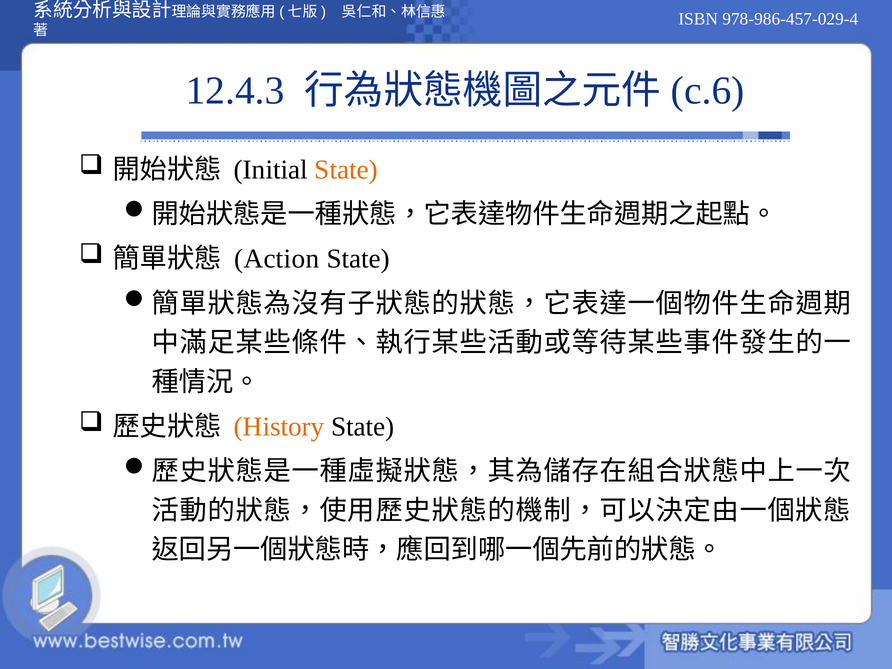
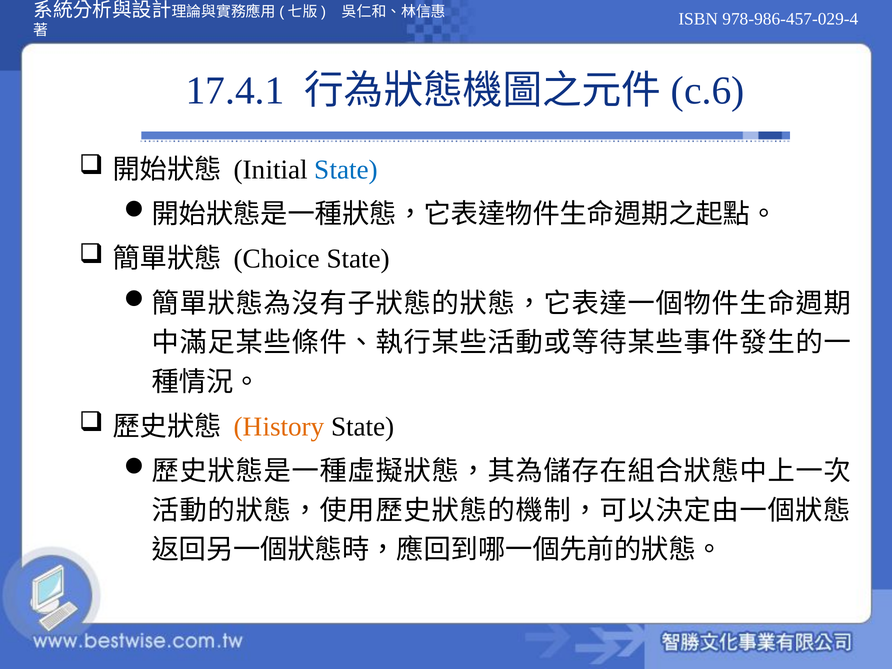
12.4.3: 12.4.3 -> 17.4.1
State at (346, 170) colour: orange -> blue
Action: Action -> Choice
